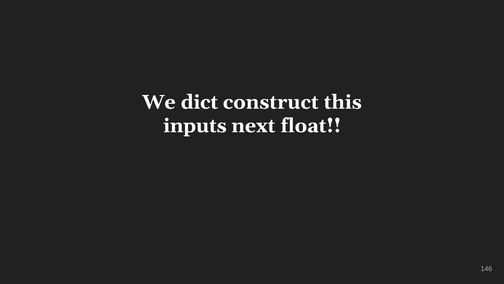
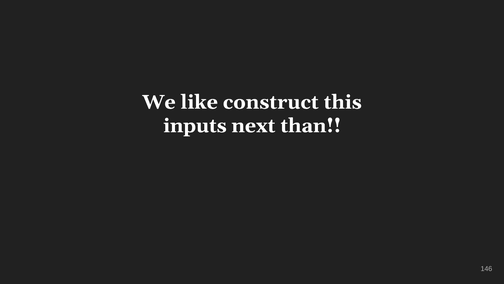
dict: dict -> like
float: float -> than
